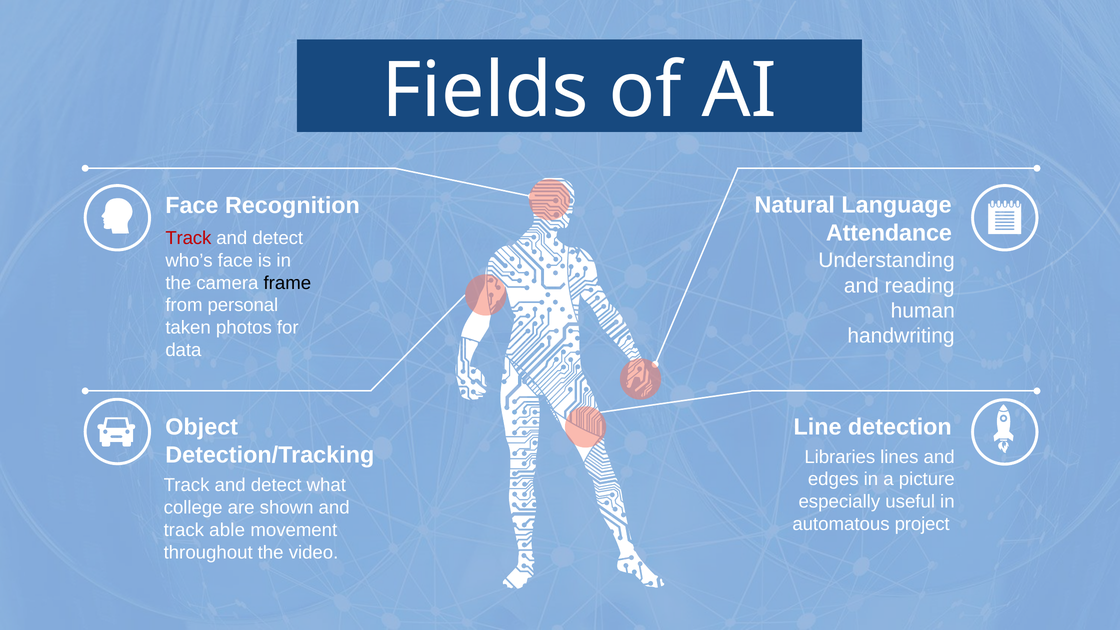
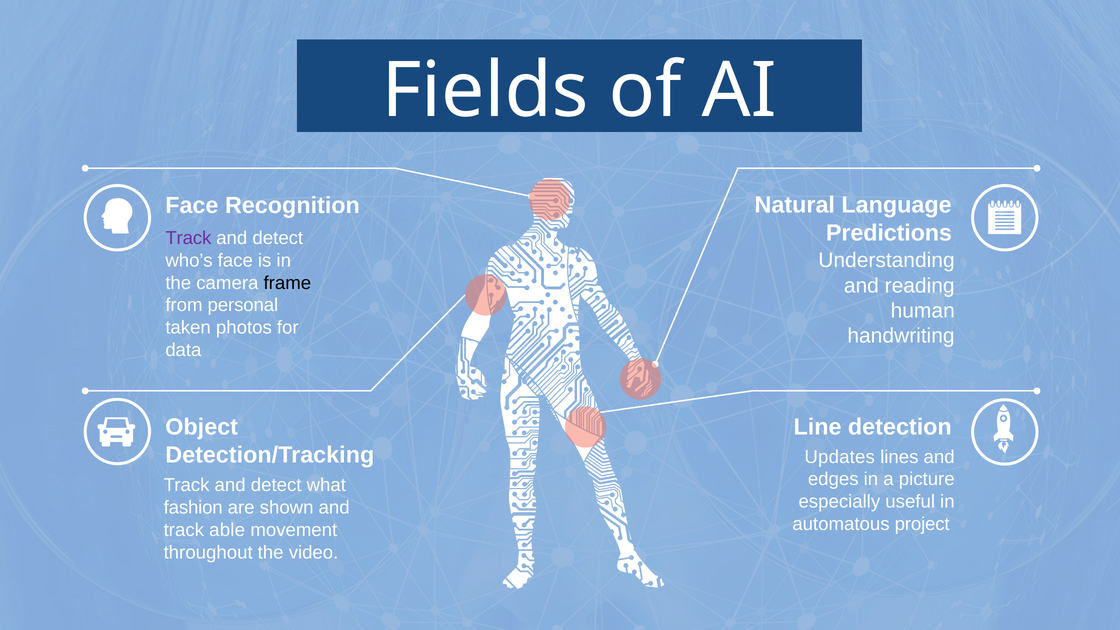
Attendance: Attendance -> Predictions
Track at (188, 238) colour: red -> purple
Libraries: Libraries -> Updates
college: college -> fashion
